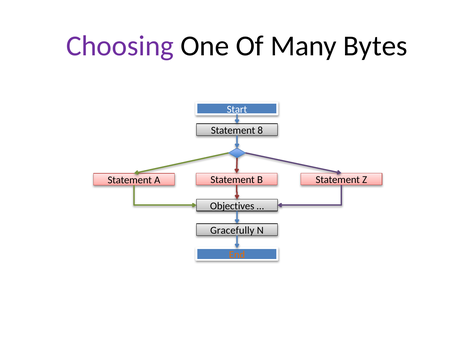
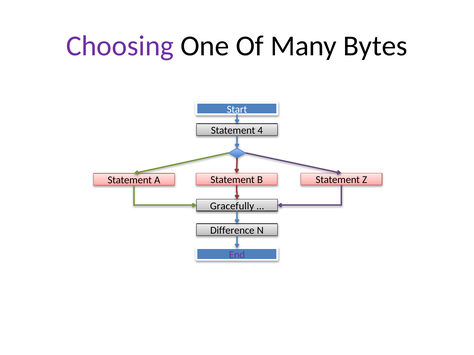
8: 8 -> 4
Objectives: Objectives -> Gracefully
Gracefully: Gracefully -> Difference
End colour: orange -> purple
